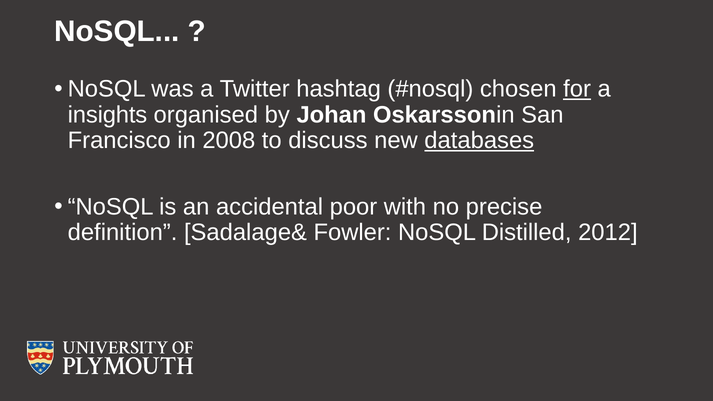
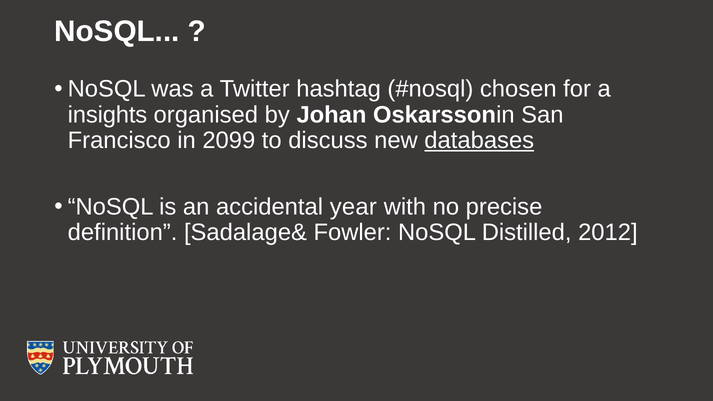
for underline: present -> none
2008: 2008 -> 2099
poor: poor -> year
